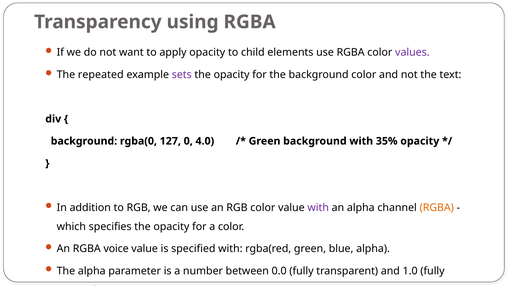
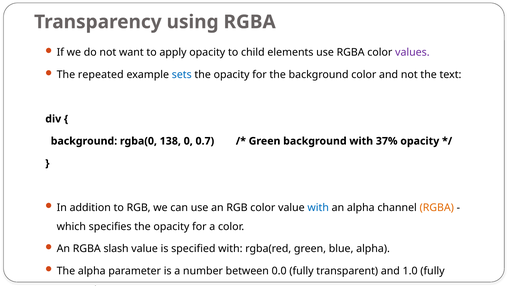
sets colour: purple -> blue
127: 127 -> 138
4.0: 4.0 -> 0.7
35%: 35% -> 37%
with at (318, 207) colour: purple -> blue
voice: voice -> slash
